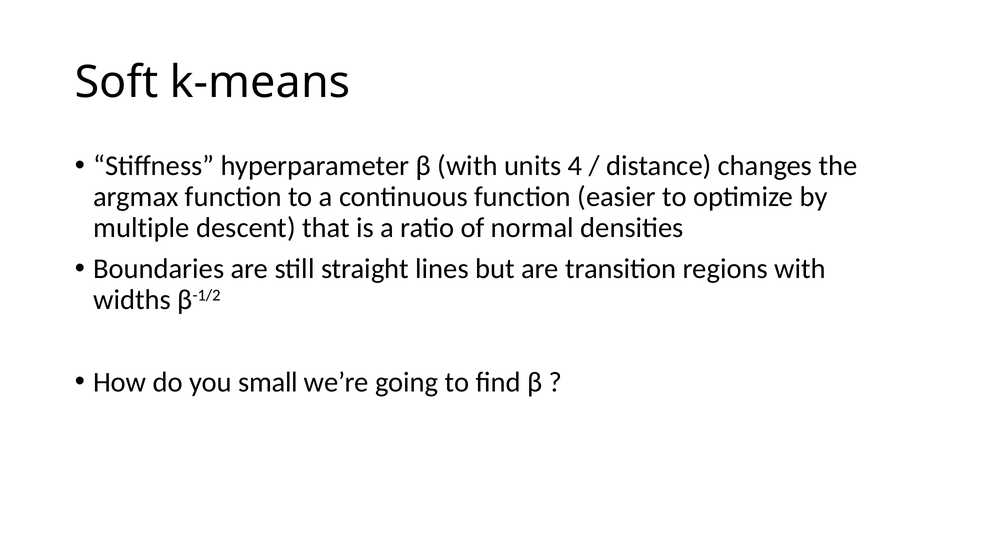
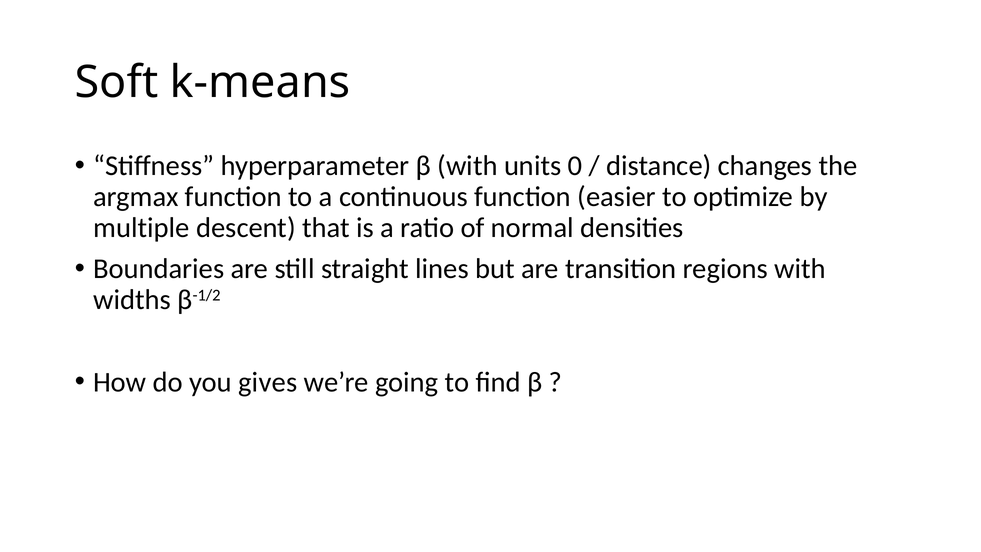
4: 4 -> 0
small: small -> gives
